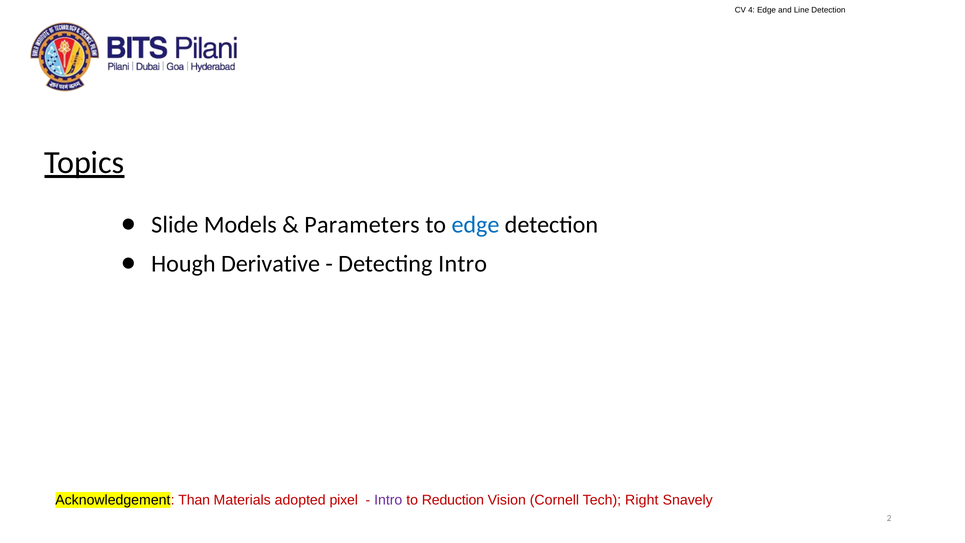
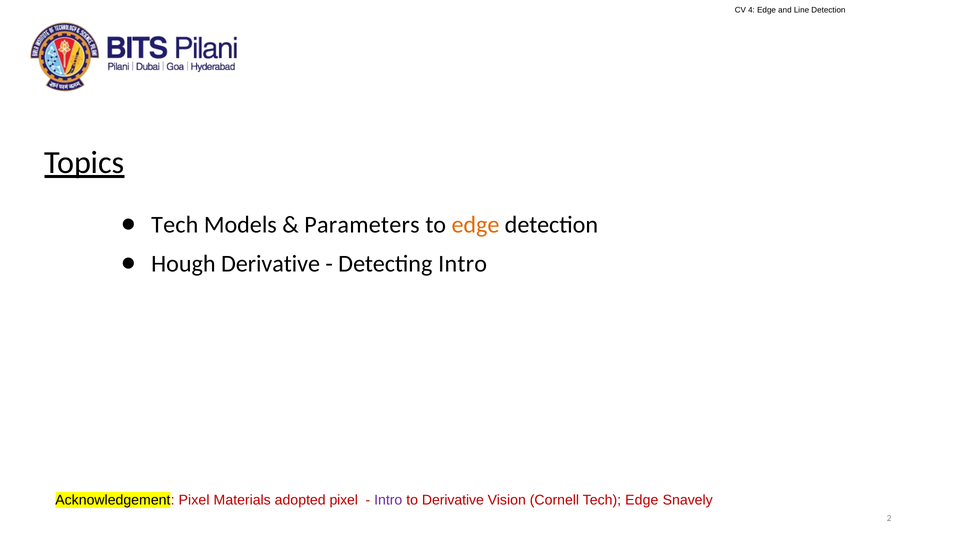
Slide at (175, 225): Slide -> Tech
edge at (475, 225) colour: blue -> orange
Acknowledgement Than: Than -> Pixel
to Reduction: Reduction -> Derivative
Tech Right: Right -> Edge
